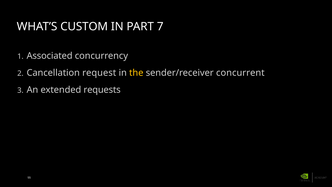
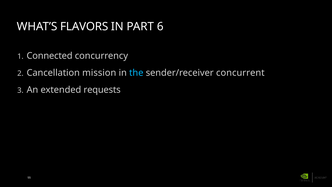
CUSTOM: CUSTOM -> FLAVORS
7: 7 -> 6
Associated: Associated -> Connected
request: request -> mission
the colour: yellow -> light blue
